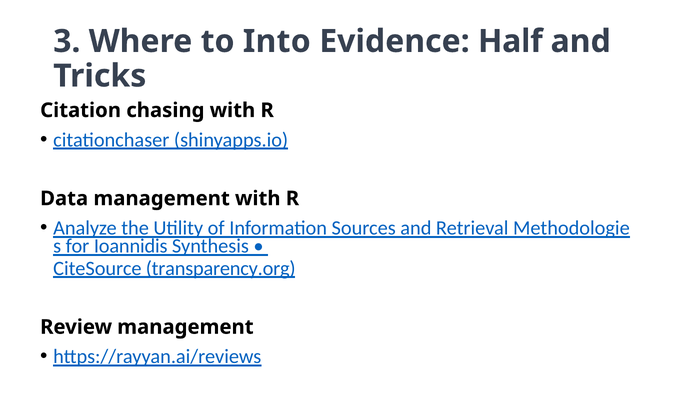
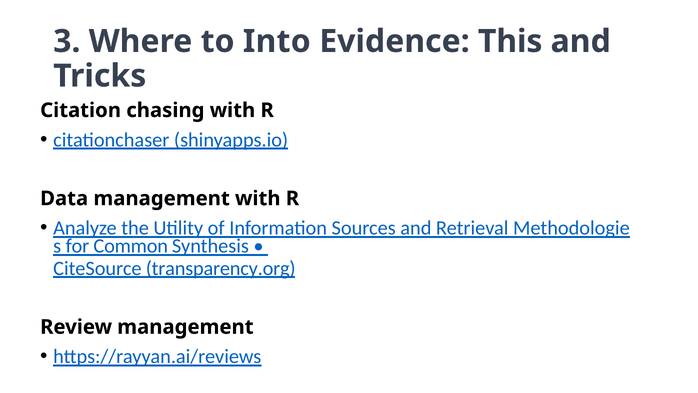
Half: Half -> This
Ioannidis: Ioannidis -> Common
